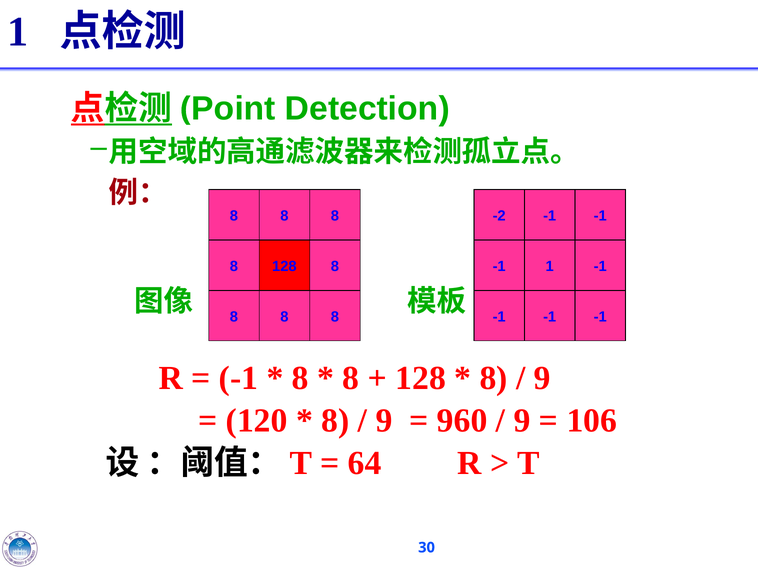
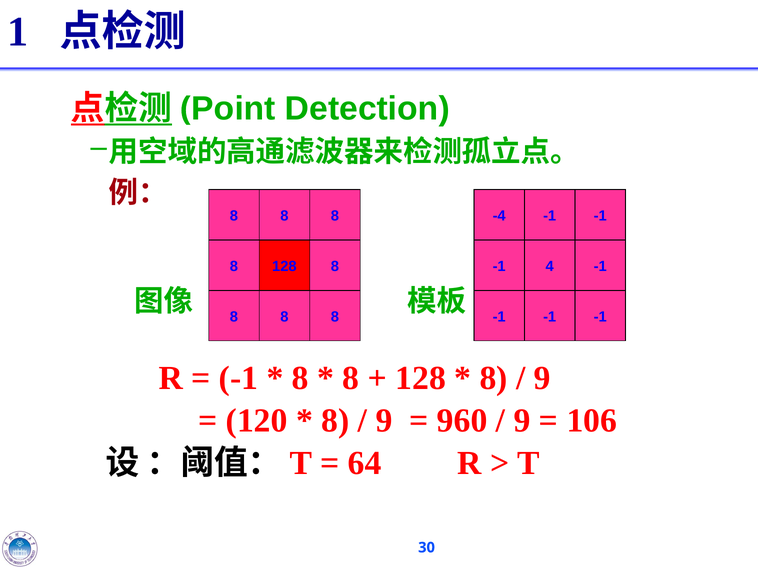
-2: -2 -> -4
-1 1: 1 -> 4
